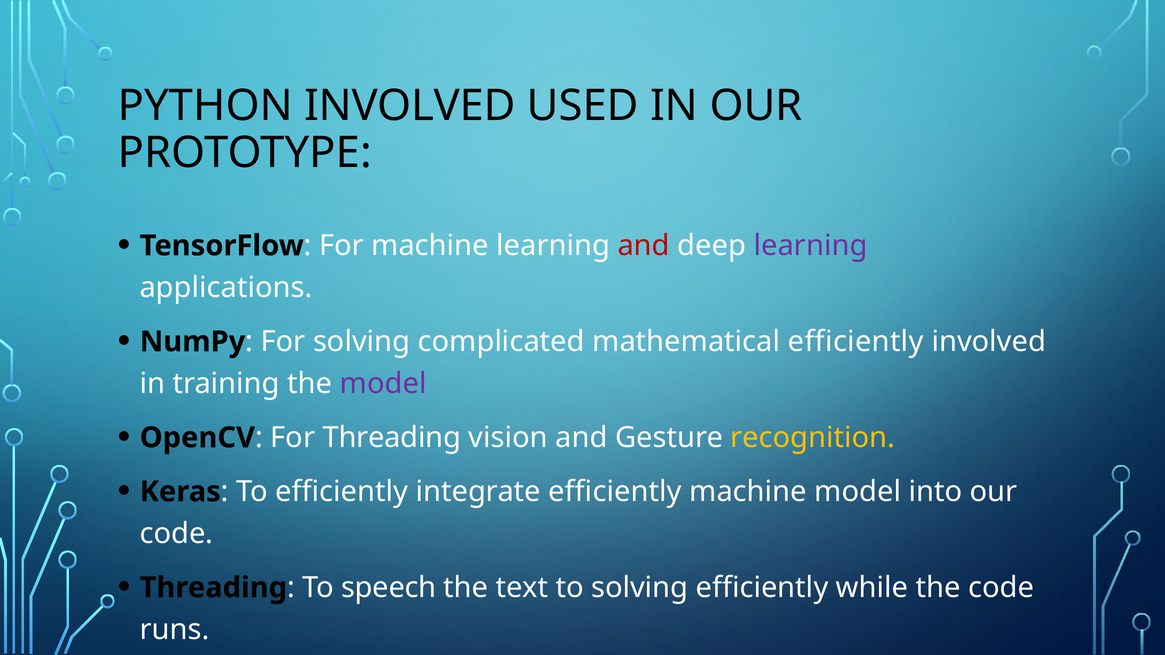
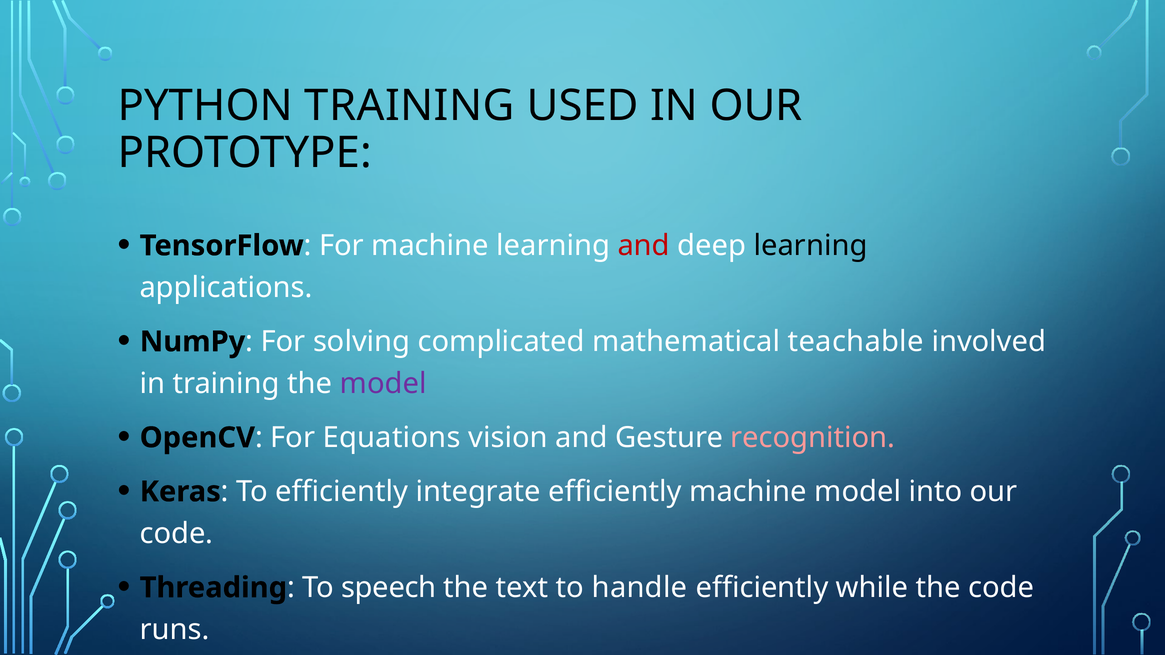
PYTHON INVOLVED: INVOLVED -> TRAINING
learning at (811, 246) colour: purple -> black
mathematical efficiently: efficiently -> teachable
For Threading: Threading -> Equations
recognition colour: yellow -> pink
to solving: solving -> handle
